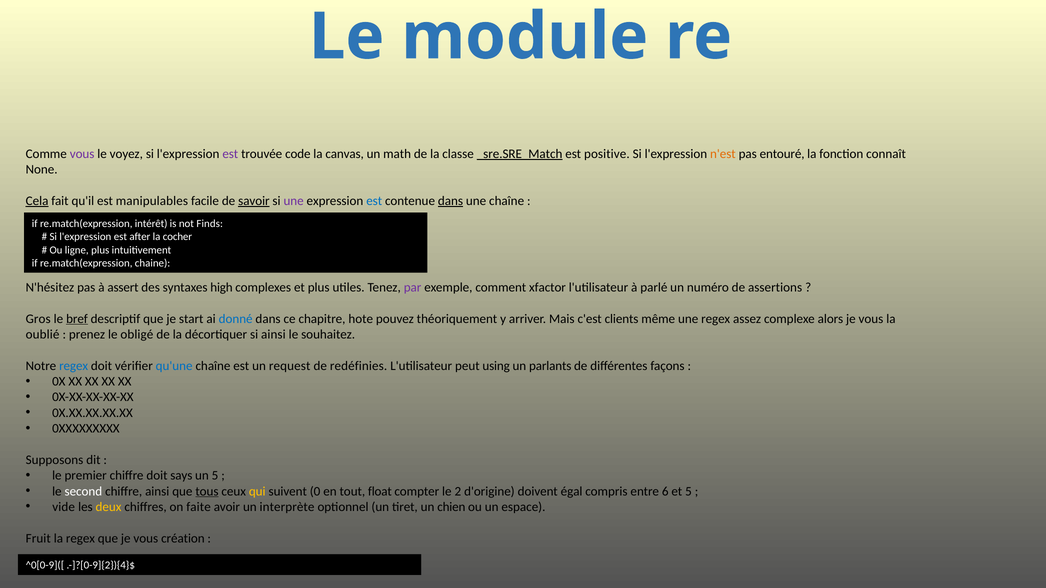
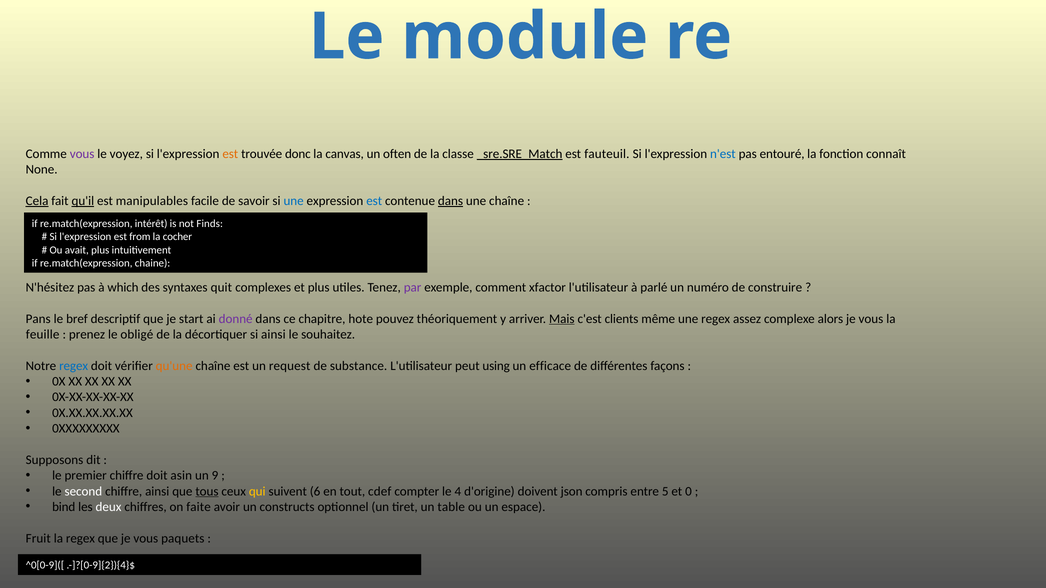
est at (230, 154) colour: purple -> orange
code: code -> donc
math: math -> often
positive: positive -> fauteuil
n'est colour: orange -> blue
qu'il underline: none -> present
savoir underline: present -> none
une at (294, 201) colour: purple -> blue
after: after -> from
ligne: ligne -> avait
assert: assert -> which
high: high -> quit
assertions: assertions -> construire
Gros: Gros -> Pans
bref underline: present -> none
donné colour: blue -> purple
Mais underline: none -> present
oublié: oublié -> feuille
qu'une colour: blue -> orange
redéfinies: redéfinies -> substance
parlants: parlants -> efficace
says: says -> asin
un 5: 5 -> 9
0: 0 -> 6
float: float -> cdef
2: 2 -> 4
égal: égal -> json
6: 6 -> 5
et 5: 5 -> 0
vide: vide -> bind
deux colour: yellow -> white
interprète: interprète -> constructs
chien: chien -> table
création: création -> paquets
